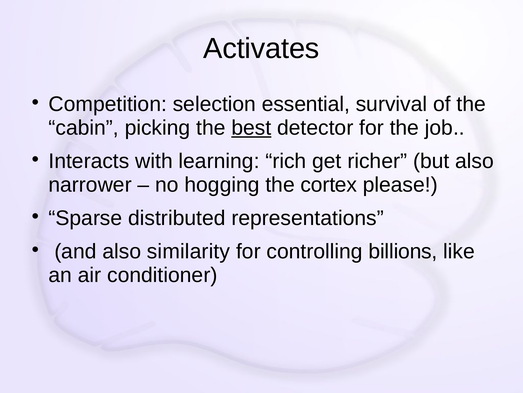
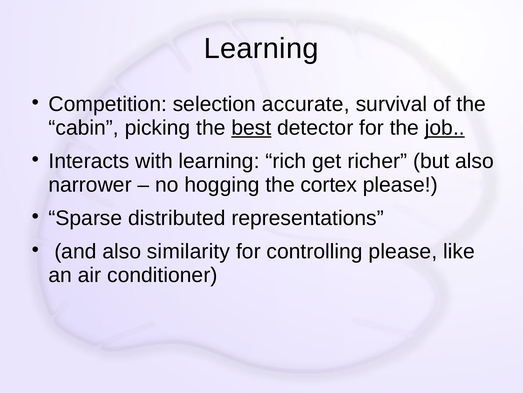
Activates at (261, 49): Activates -> Learning
essential: essential -> accurate
job underline: none -> present
controlling billions: billions -> please
